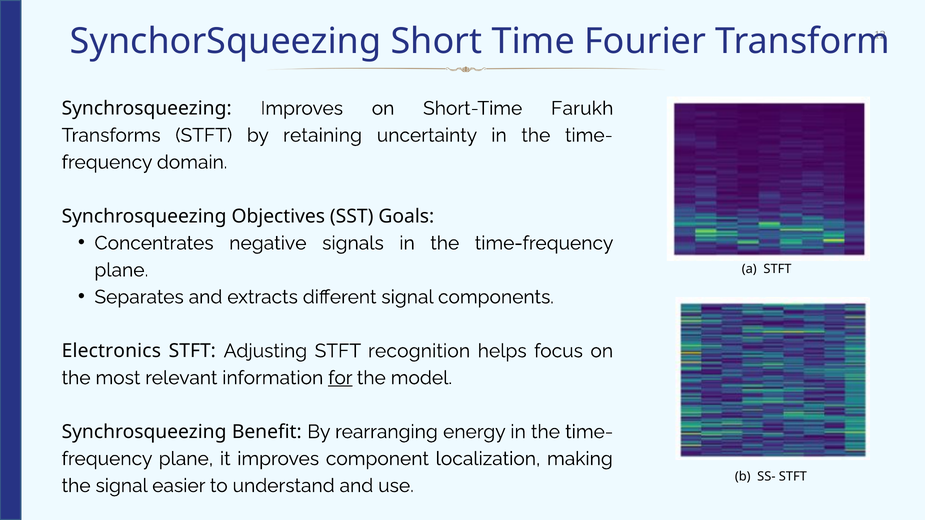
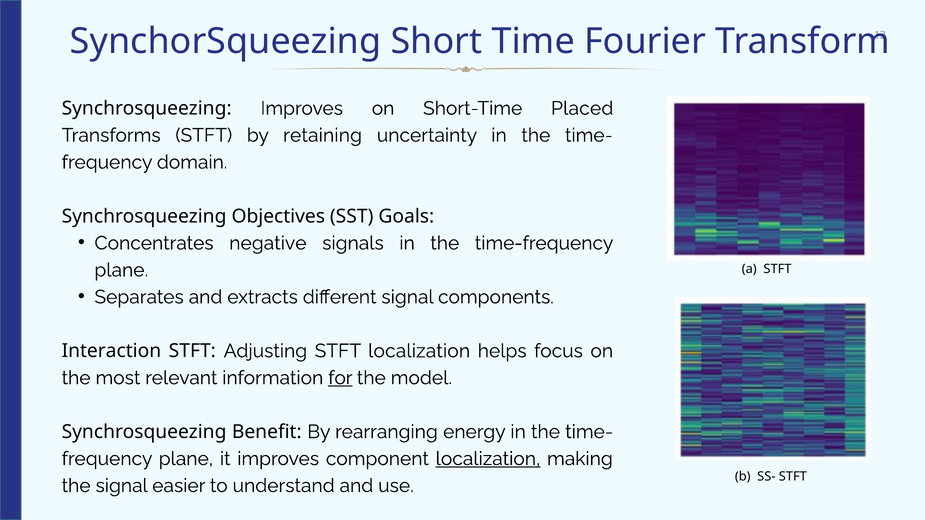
Farukh: Farukh -> Placed
Electronics: Electronics -> Interaction
STFT recognition: recognition -> localization
localization at (488, 459) underline: none -> present
